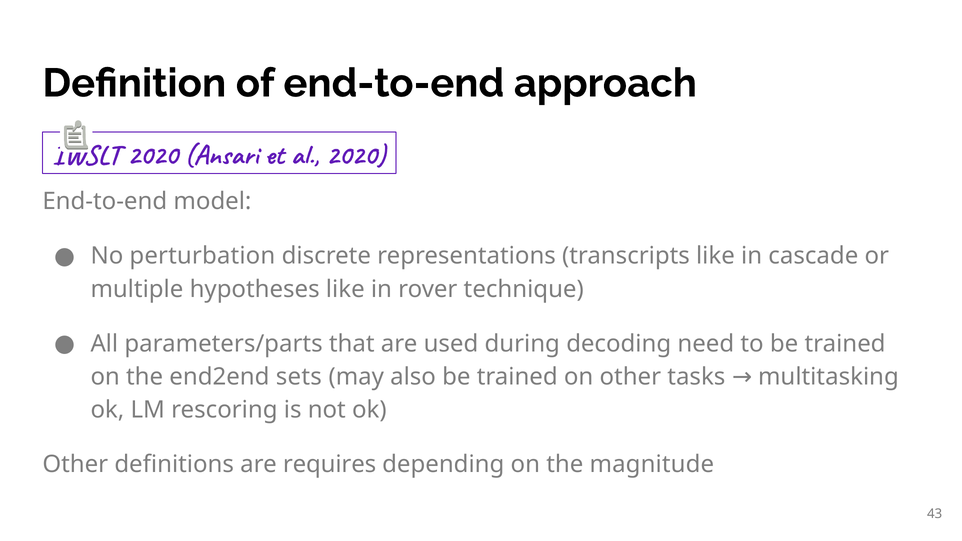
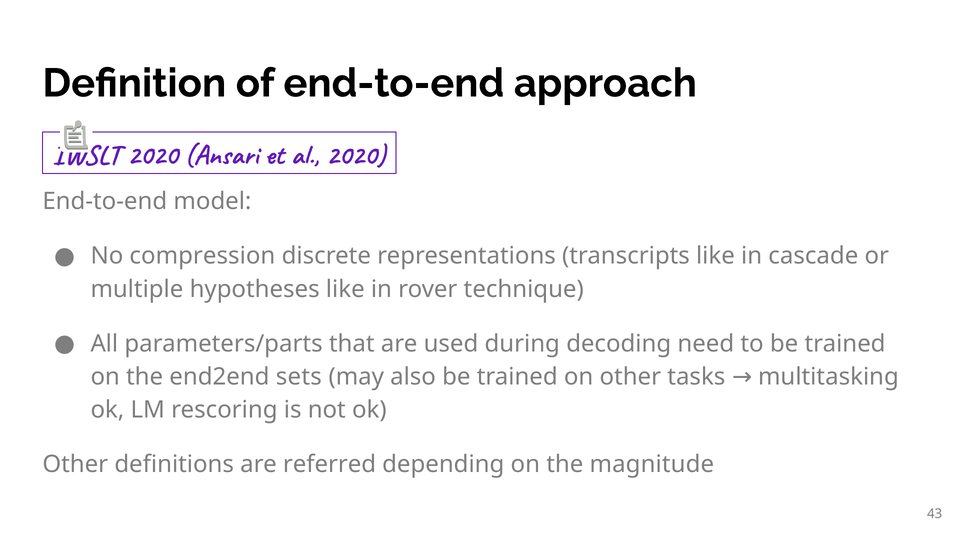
perturbation: perturbation -> compression
requires: requires -> referred
